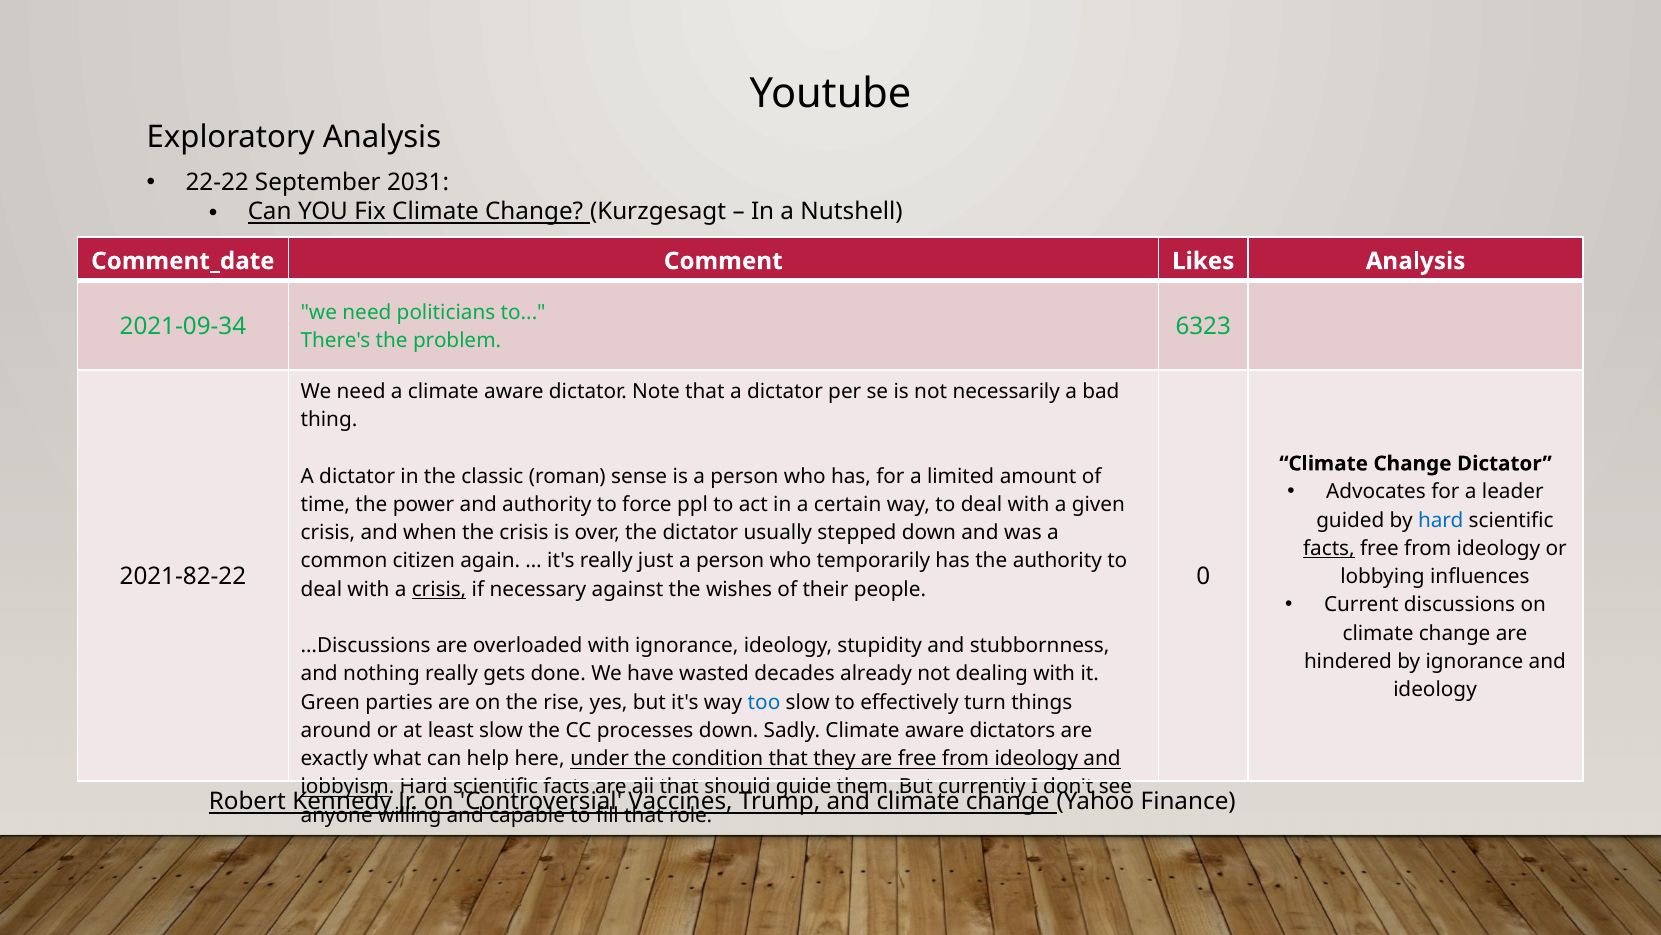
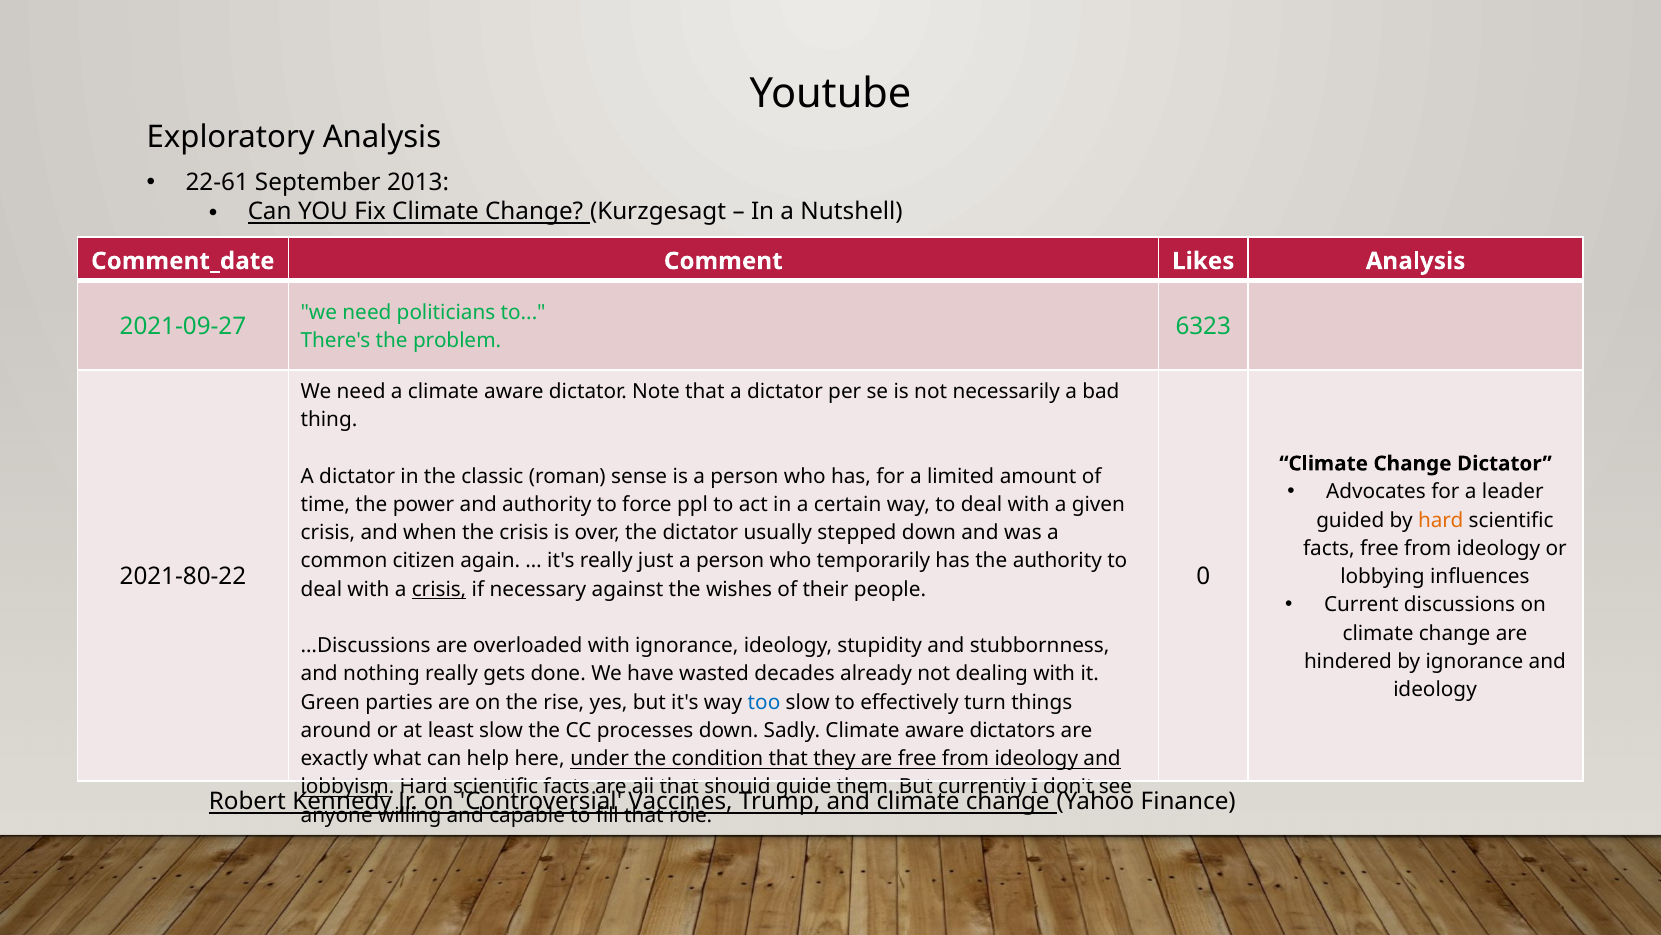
22-22: 22-22 -> 22-61
2031: 2031 -> 2013
2021-09-34: 2021-09-34 -> 2021-09-27
hard at (1441, 520) colour: blue -> orange
facts at (1329, 548) underline: present -> none
2021-82-22: 2021-82-22 -> 2021-80-22
